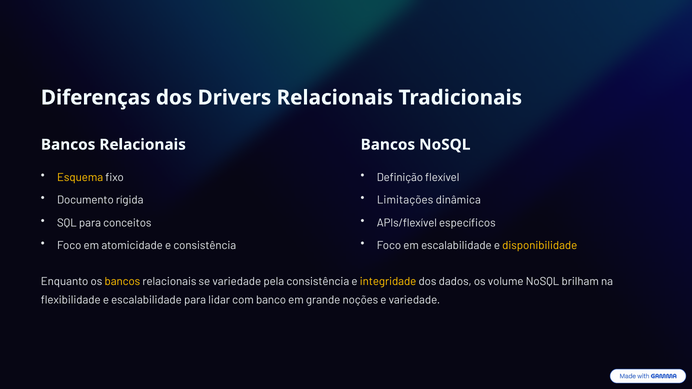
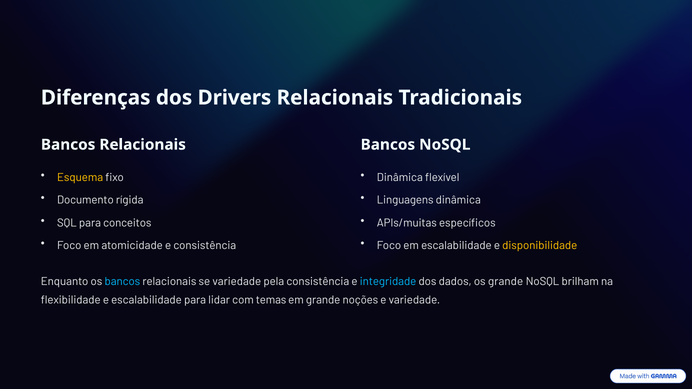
Definição at (400, 177): Definição -> Dinâmica
Limitações: Limitações -> Linguagens
APIs/flexível: APIs/flexível -> APIs/muitas
bancos at (122, 282) colour: yellow -> light blue
integridade colour: yellow -> light blue
os volume: volume -> grande
banco: banco -> temas
